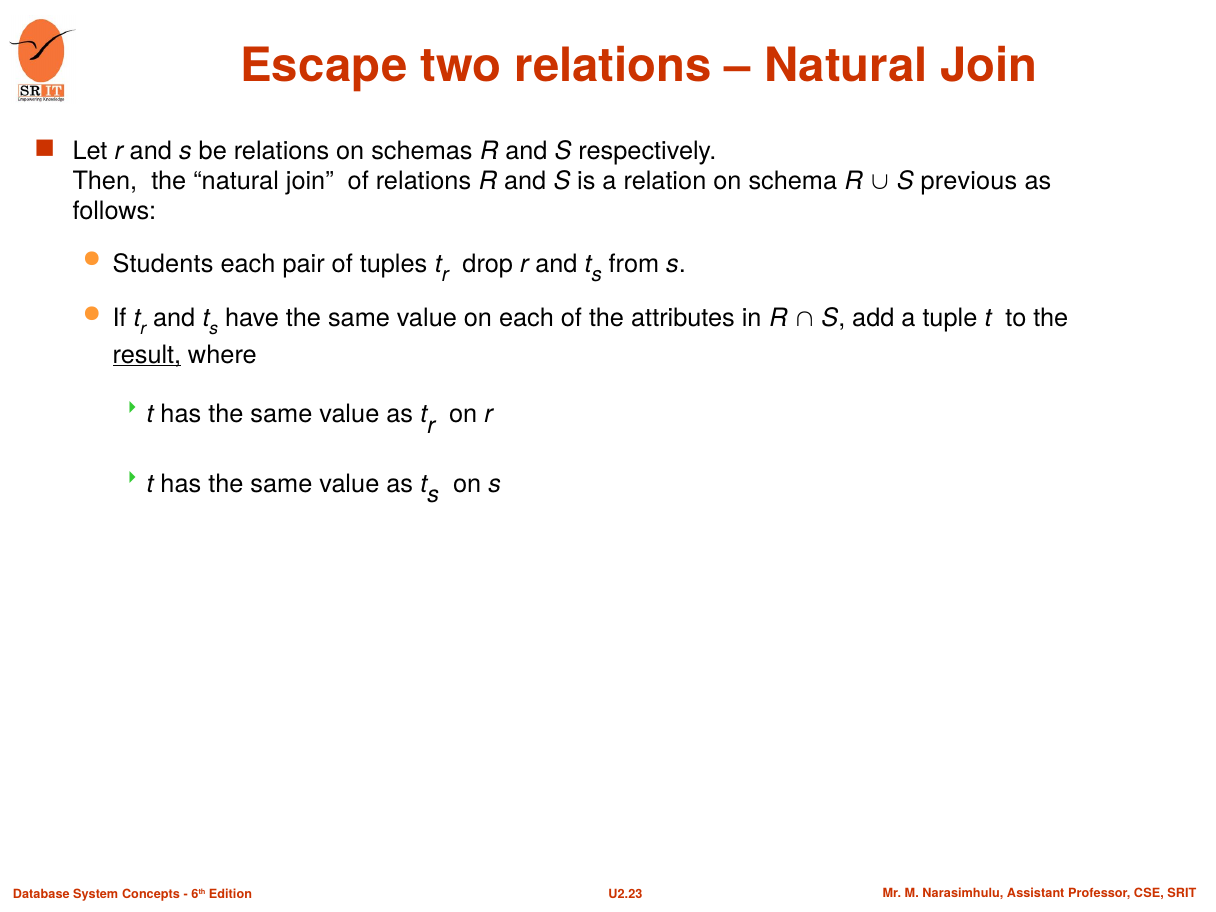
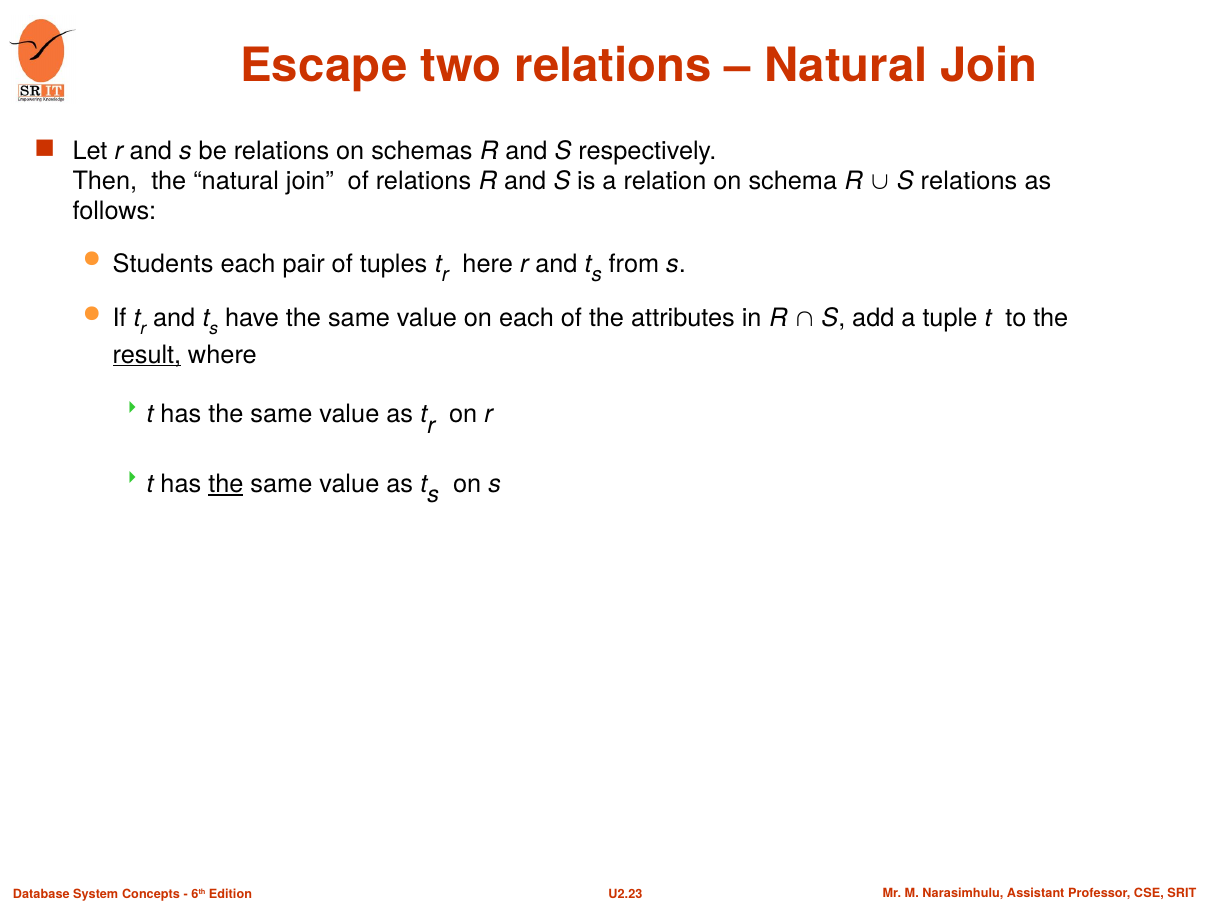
S previous: previous -> relations
drop: drop -> here
the at (226, 484) underline: none -> present
